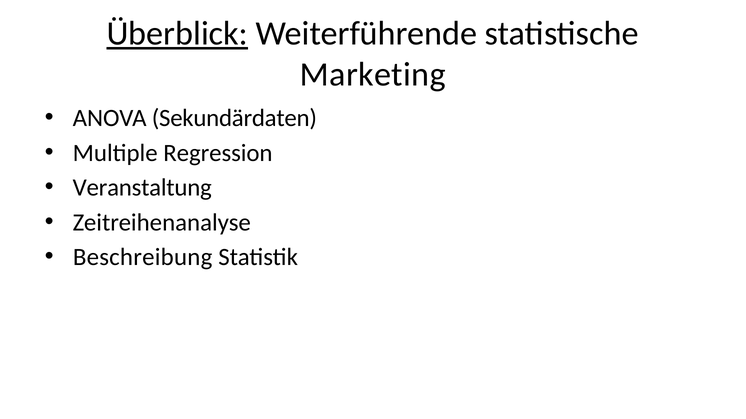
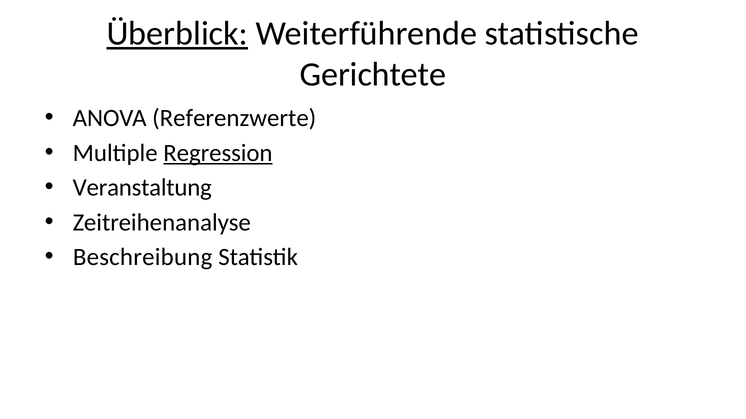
Marketing: Marketing -> Gerichtete
Sekundärdaten: Sekundärdaten -> Referenzwerte
Regression underline: none -> present
